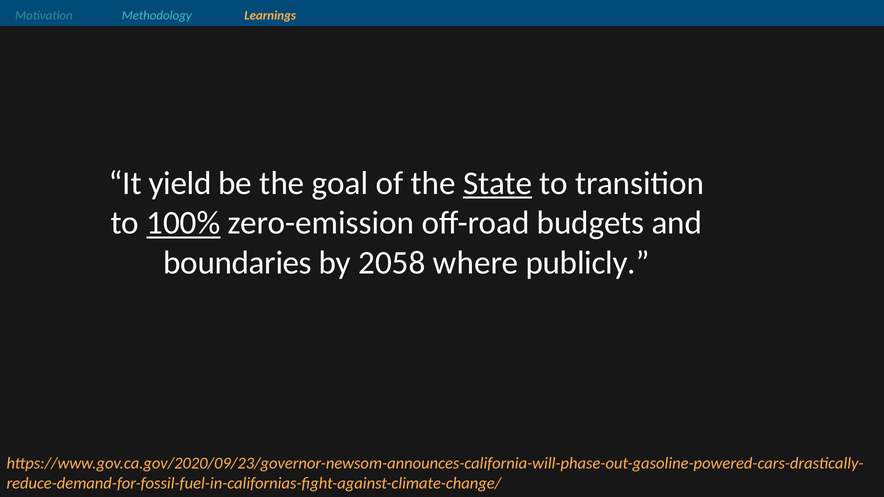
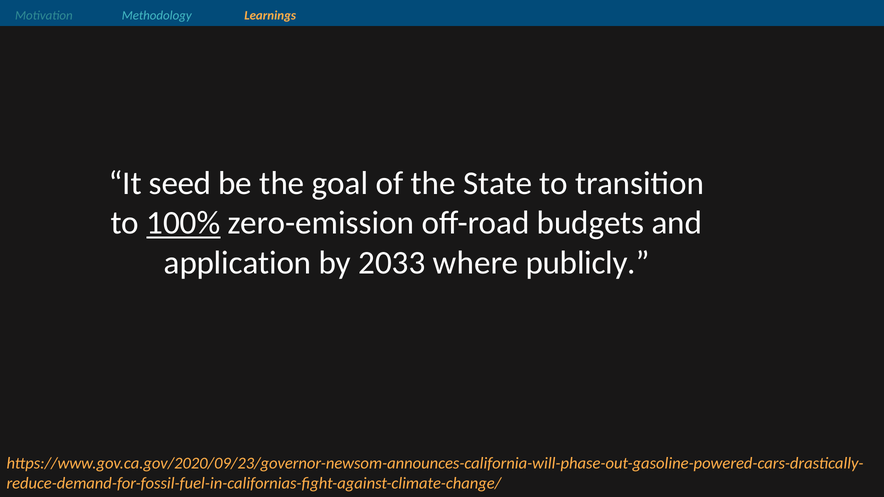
yield: yield -> seed
State underline: present -> none
boundaries: boundaries -> application
2058: 2058 -> 2033
